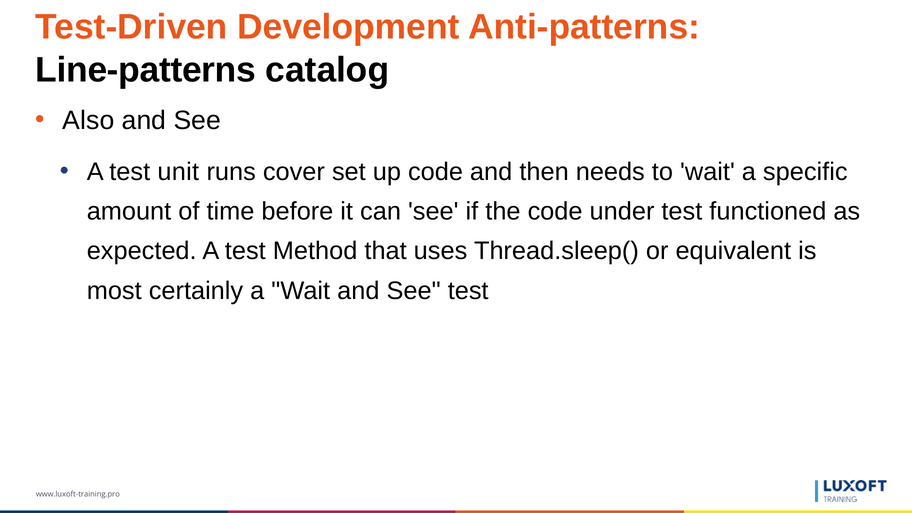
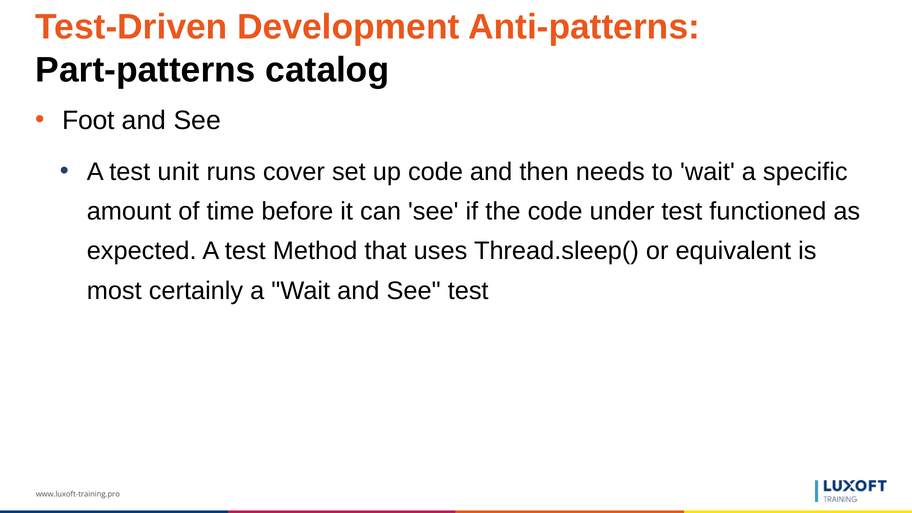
Line-patterns: Line-patterns -> Part-patterns
Also: Also -> Foot
